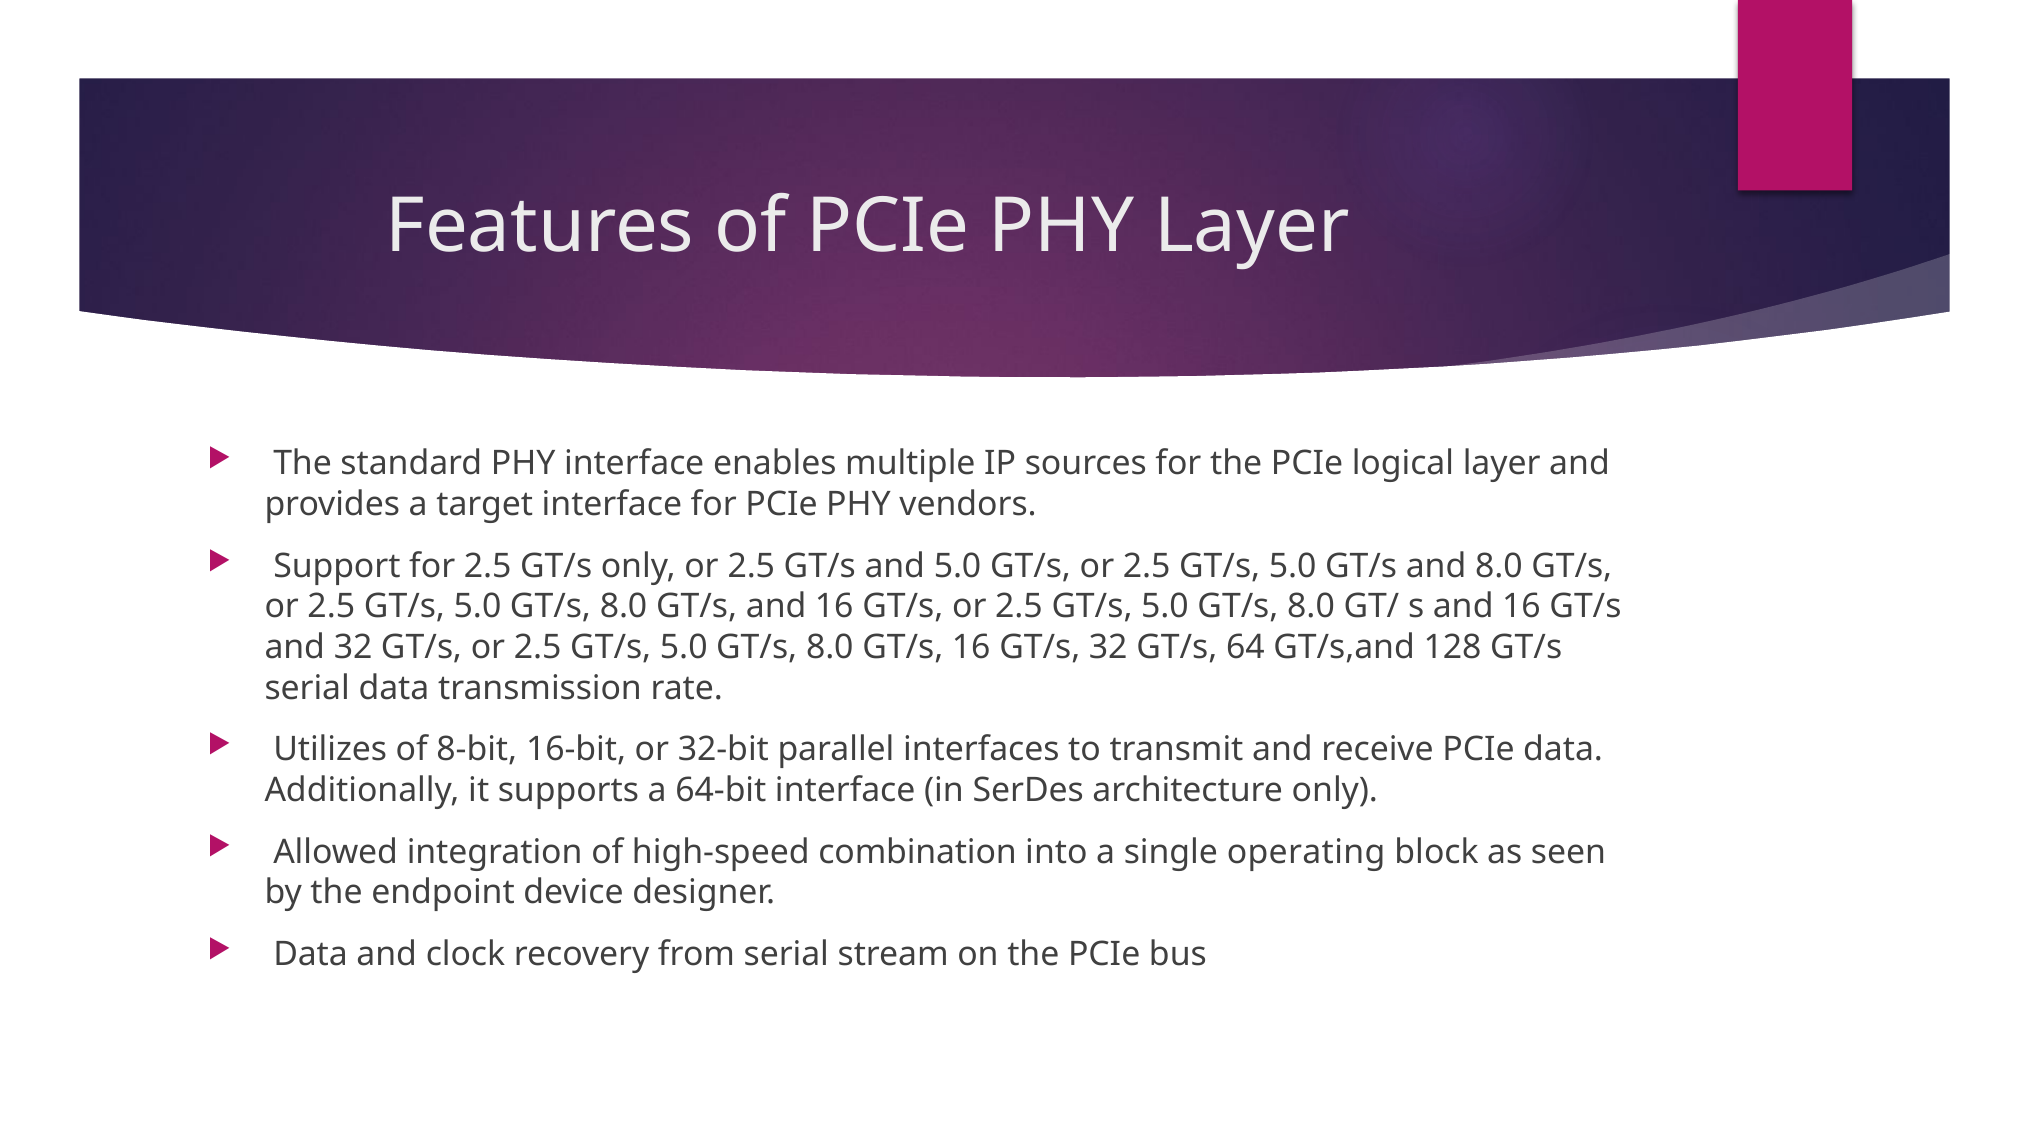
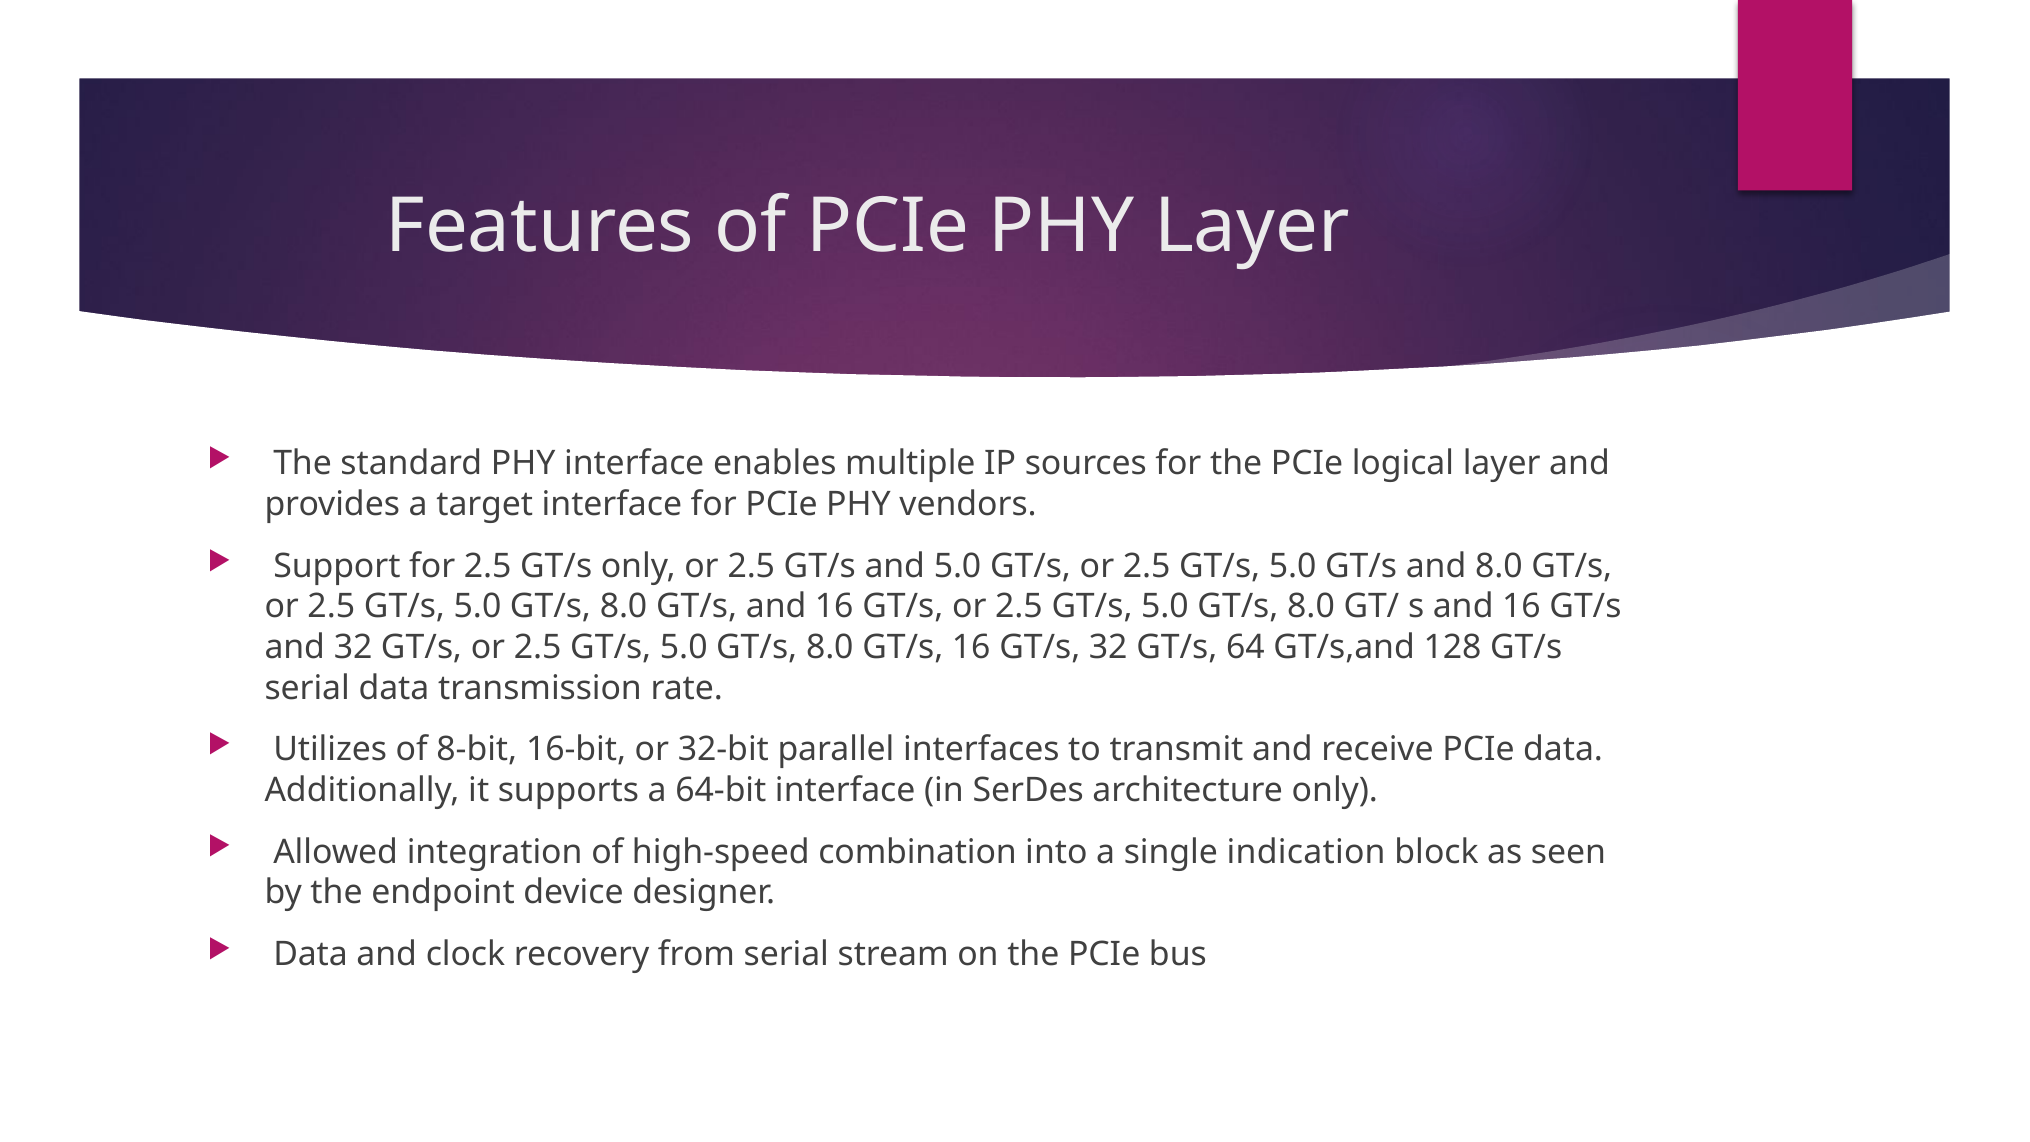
operating: operating -> indication
